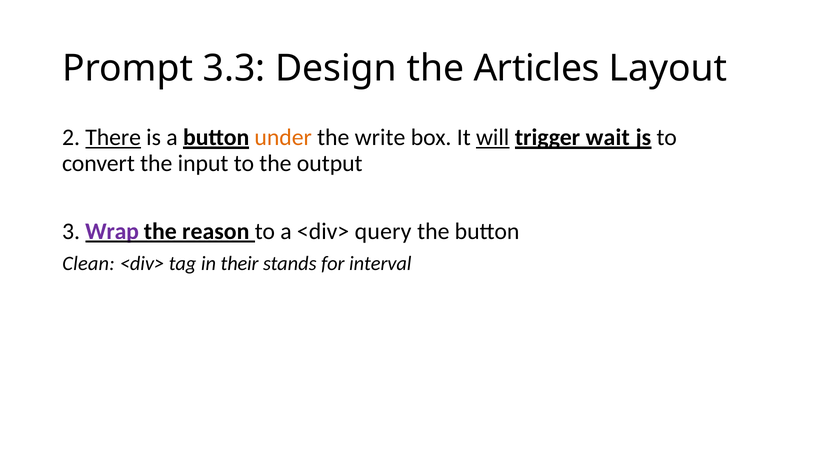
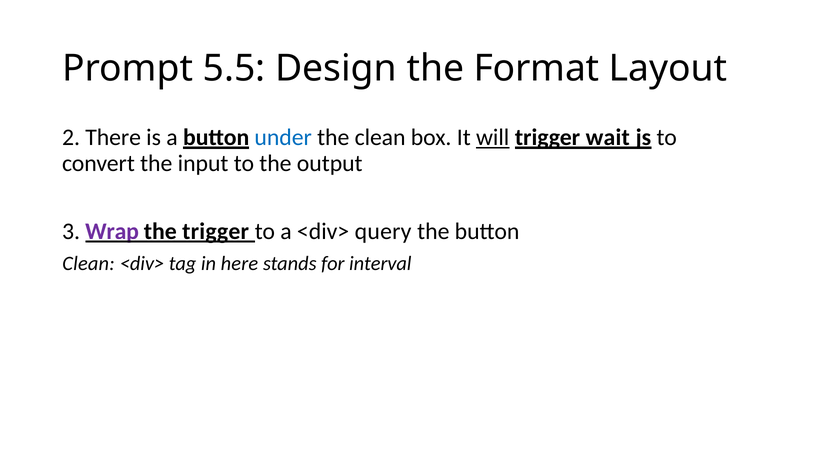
3.3: 3.3 -> 5.5
Articles: Articles -> Format
There underline: present -> none
under colour: orange -> blue
the write: write -> clean
the reason: reason -> trigger
their: their -> here
